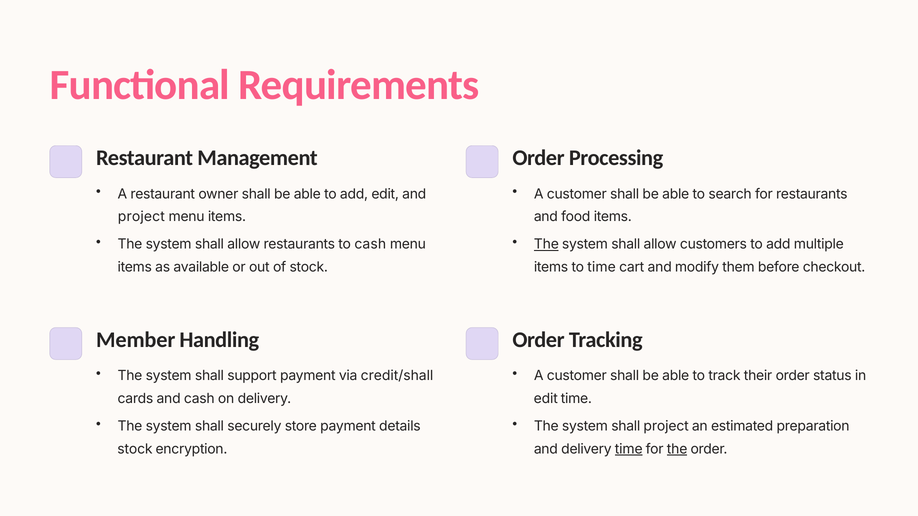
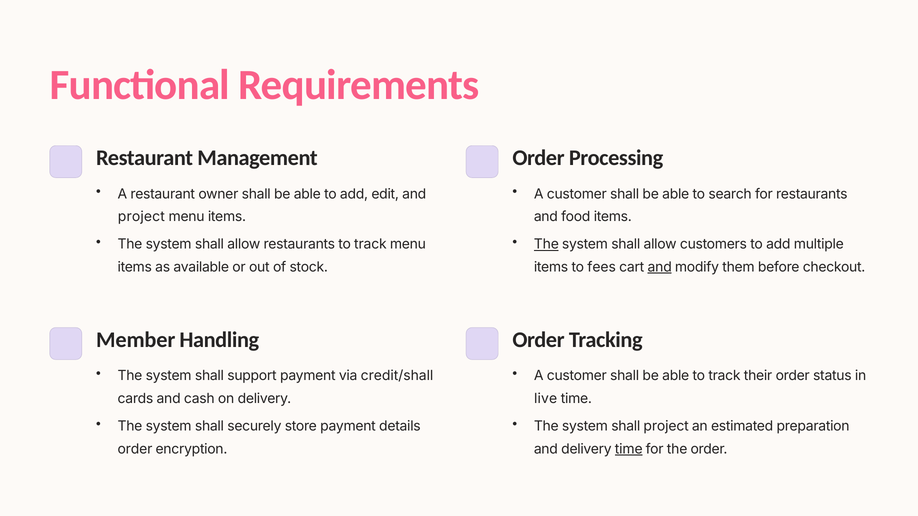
restaurants to cash: cash -> track
to time: time -> fees
and at (660, 267) underline: none -> present
edit at (546, 399): edit -> live
stock at (135, 449): stock -> order
the at (677, 449) underline: present -> none
